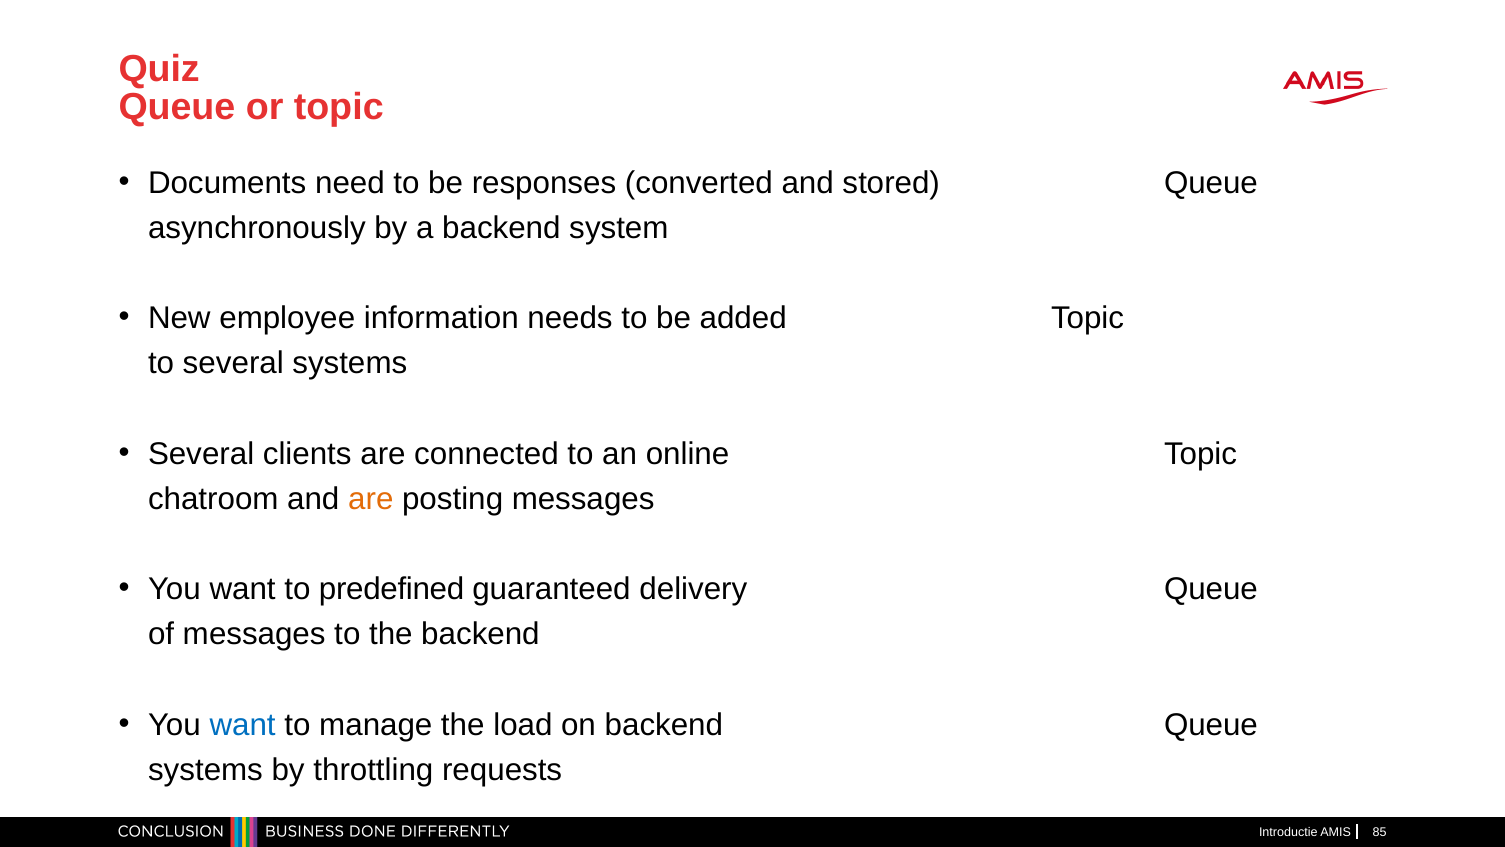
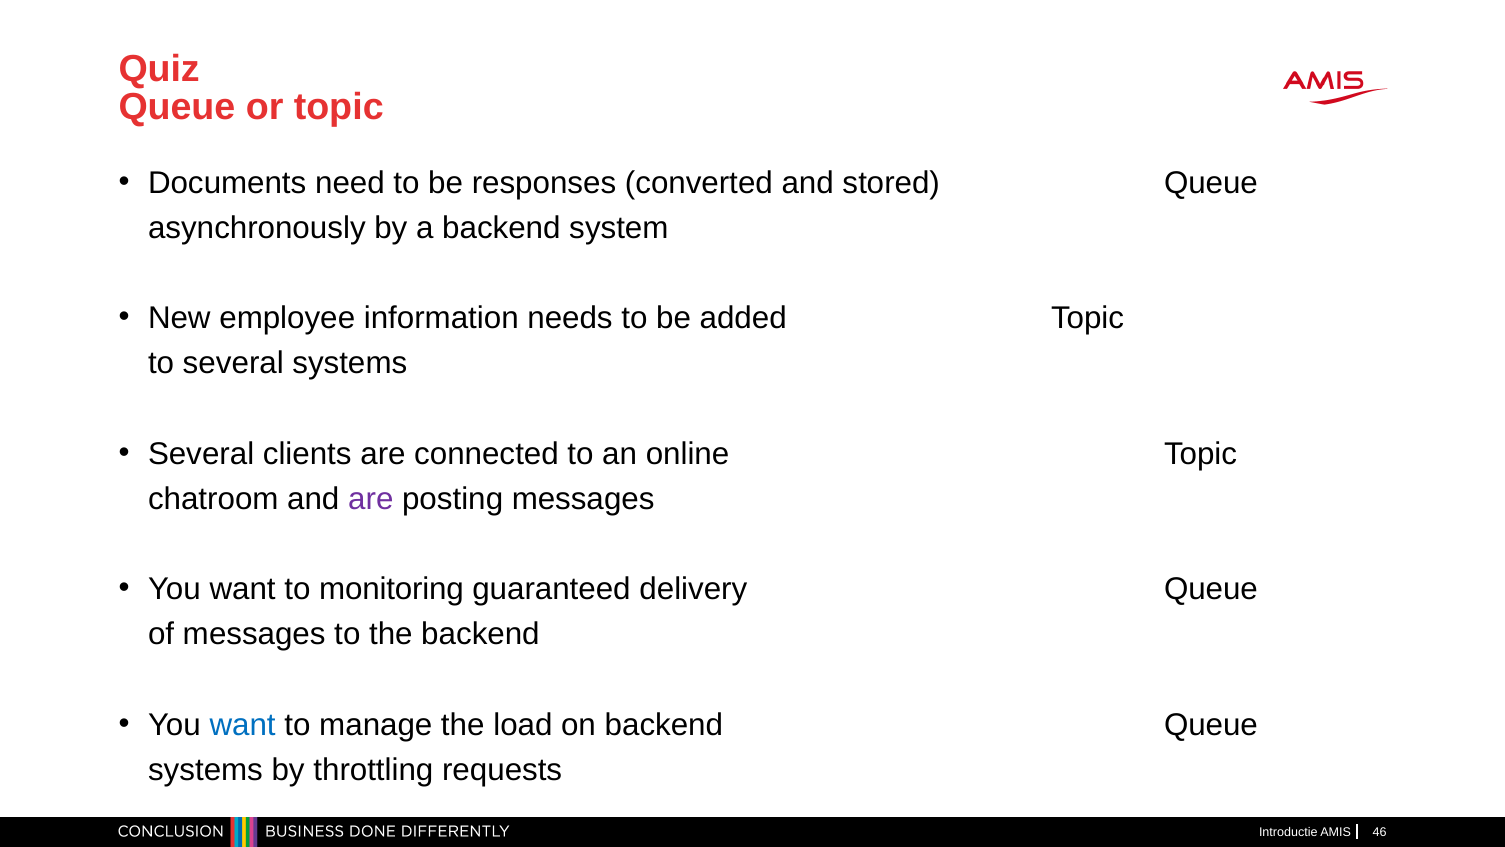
are at (371, 499) colour: orange -> purple
predefined: predefined -> monitoring
85: 85 -> 46
